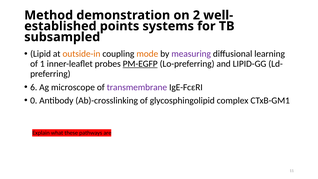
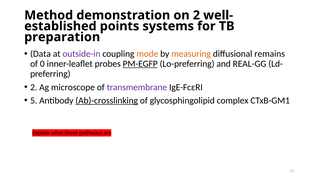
subsampled: subsampled -> preparation
Lipid: Lipid -> Data
outside-in colour: orange -> purple
measuring colour: purple -> orange
learning: learning -> remains
1: 1 -> 0
LIPID-GG: LIPID-GG -> REAL-GG
6 at (34, 87): 6 -> 2
0: 0 -> 5
Ab)-crosslinking underline: none -> present
